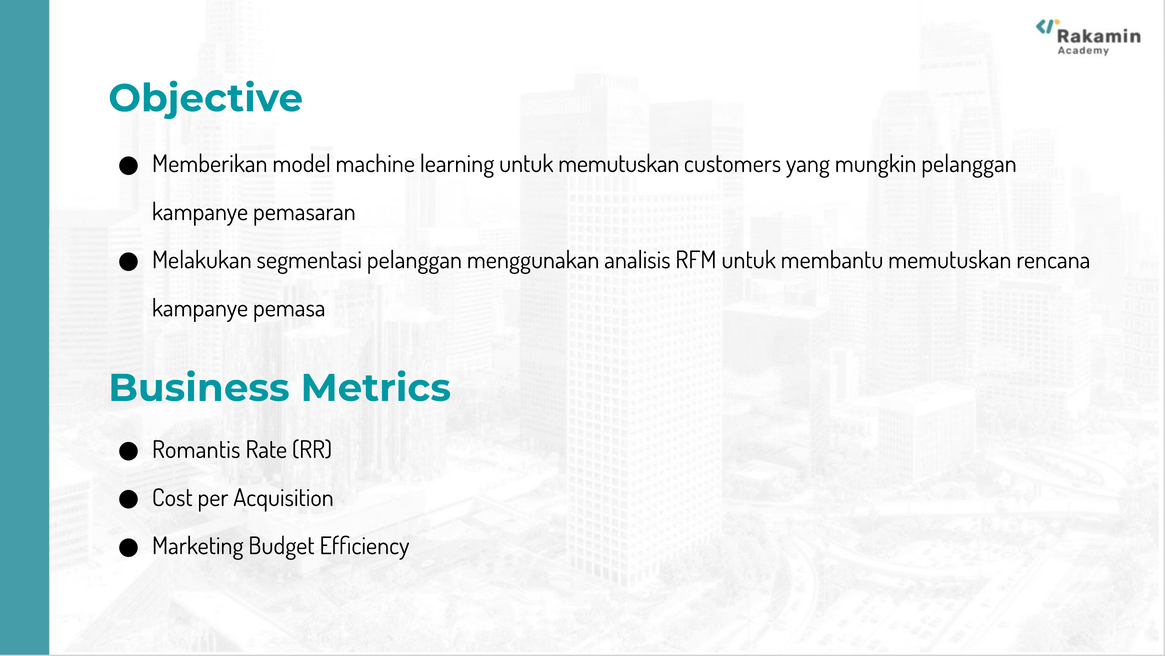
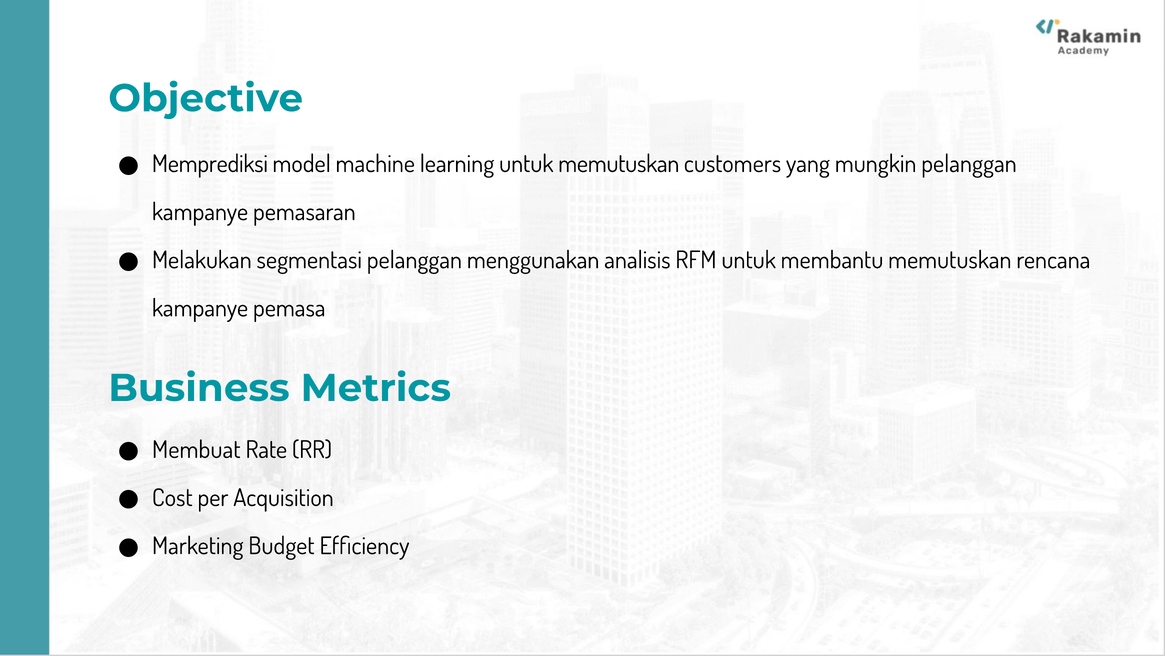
Memberikan: Memberikan -> Memprediksi
Romantis: Romantis -> Membuat
